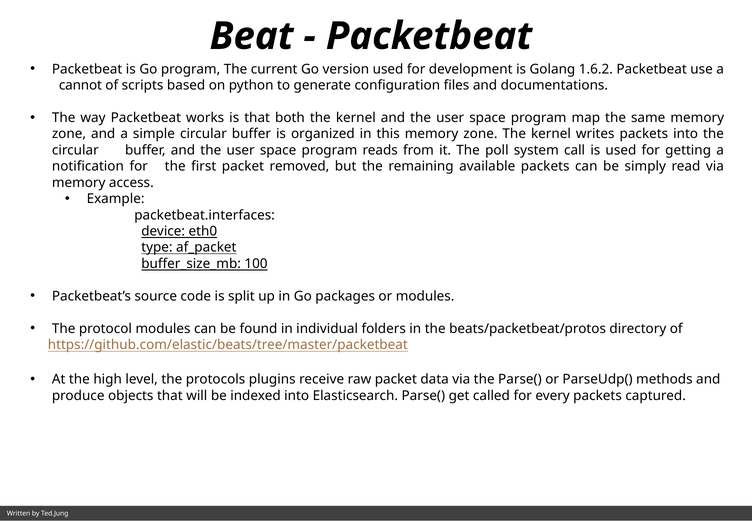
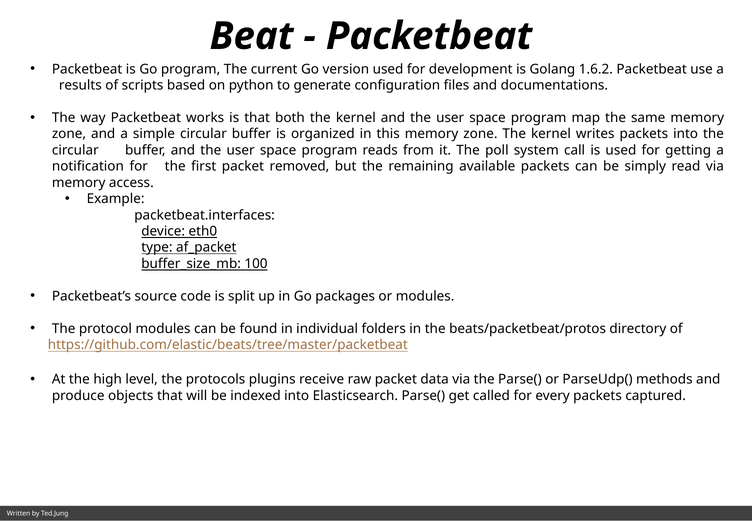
cannot: cannot -> results
